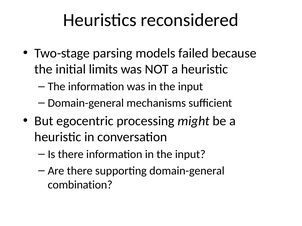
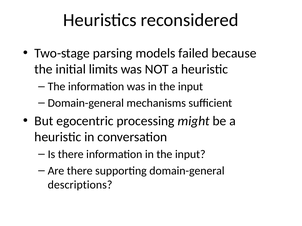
combination: combination -> descriptions
